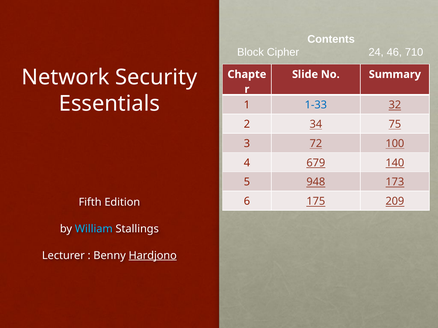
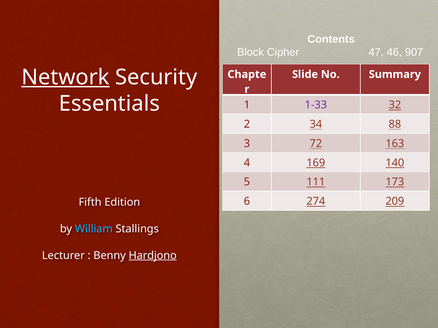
24: 24 -> 47
710: 710 -> 907
Network underline: none -> present
1-33 colour: blue -> purple
75: 75 -> 88
100: 100 -> 163
679: 679 -> 169
948: 948 -> 111
175: 175 -> 274
